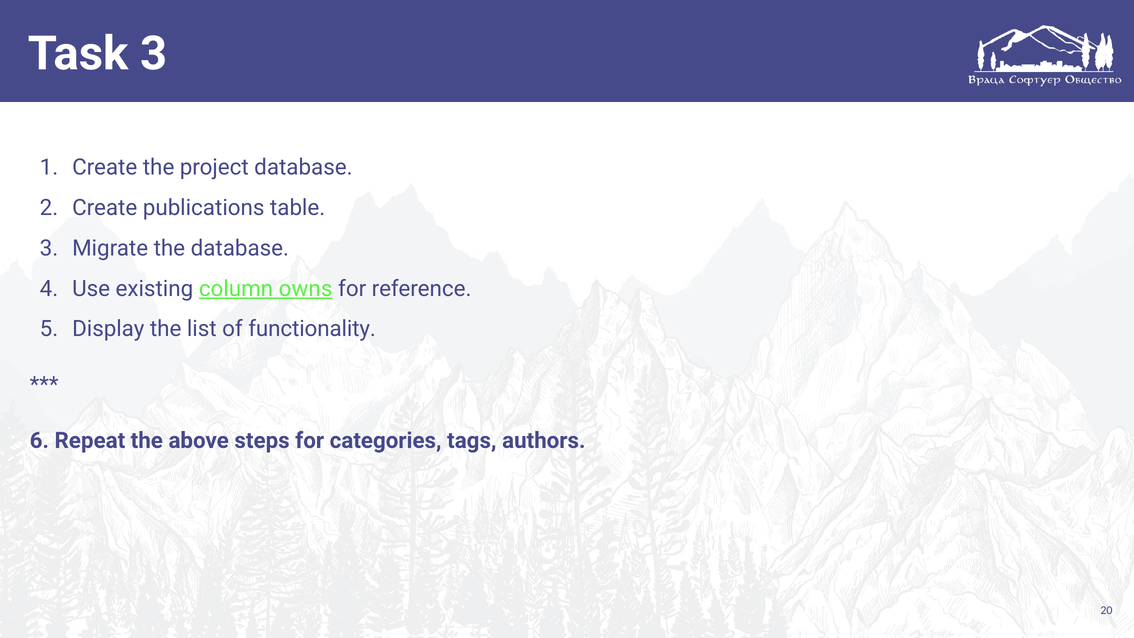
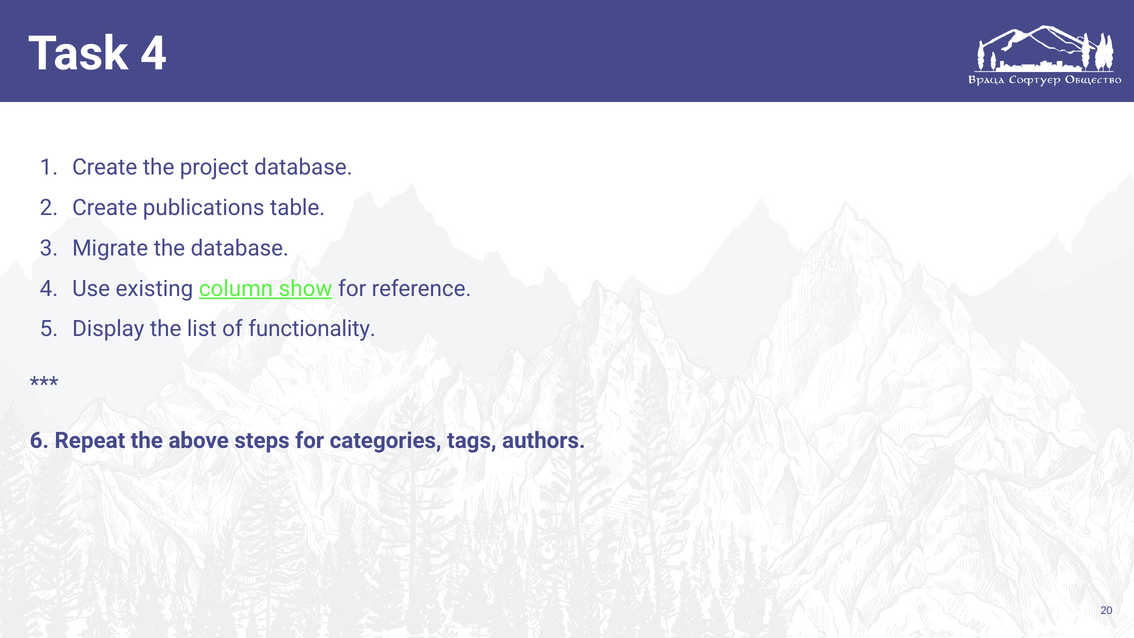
Task 3: 3 -> 4
owns: owns -> show
